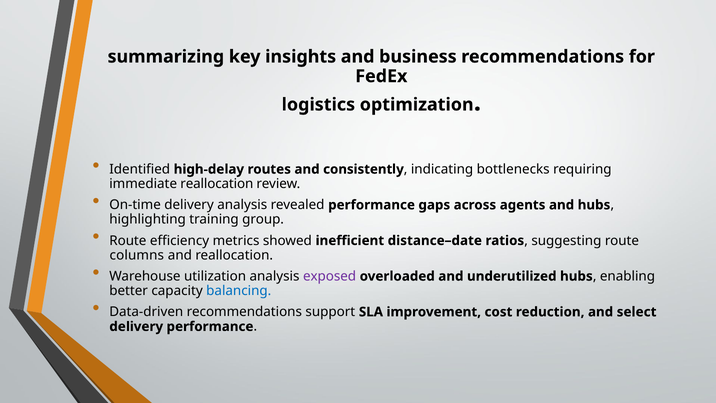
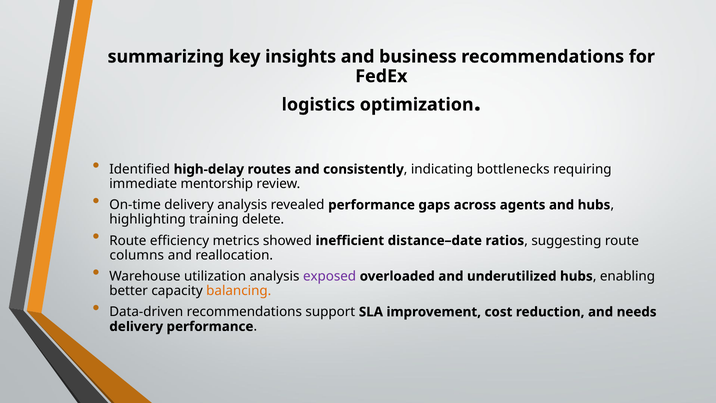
immediate reallocation: reallocation -> mentorship
group: group -> delete
balancing colour: blue -> orange
select: select -> needs
